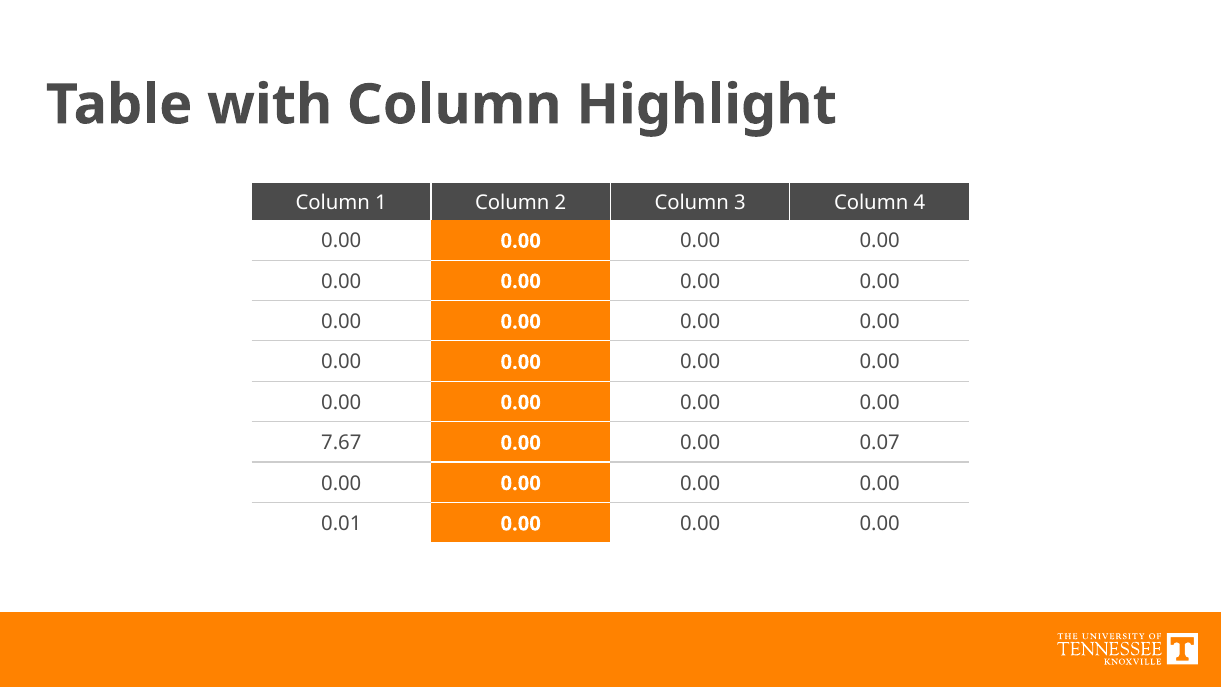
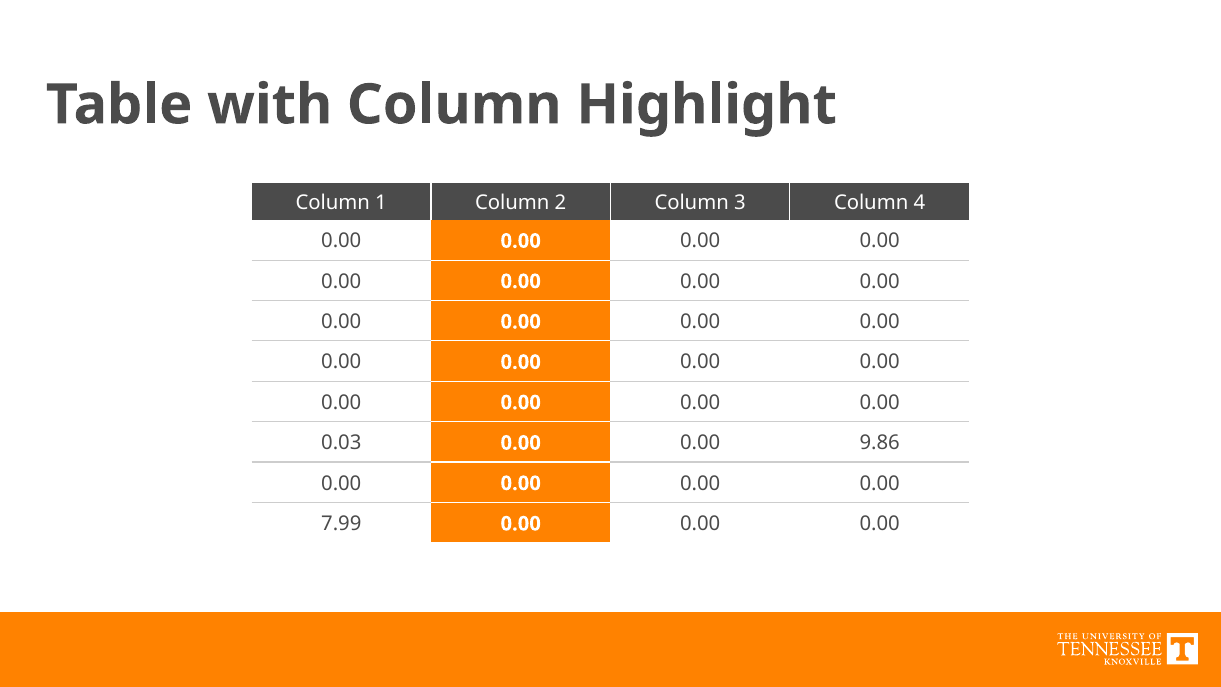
7.67: 7.67 -> 0.03
0.07: 0.07 -> 9.86
0.01: 0.01 -> 7.99
